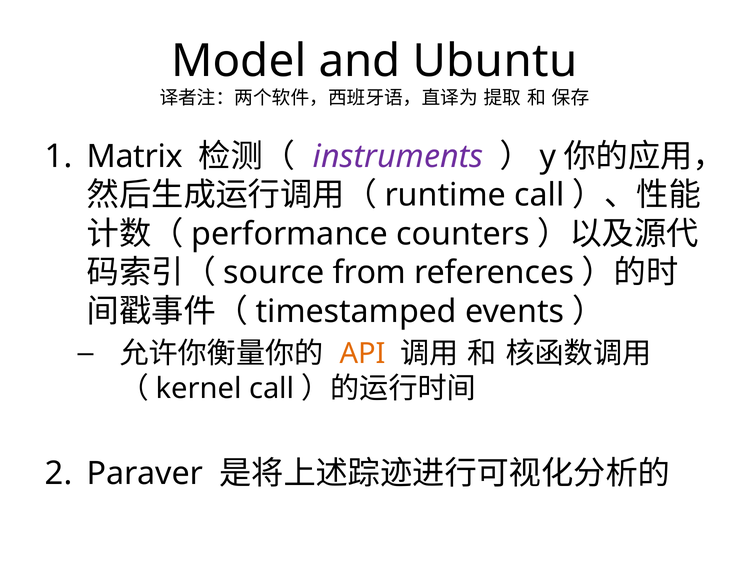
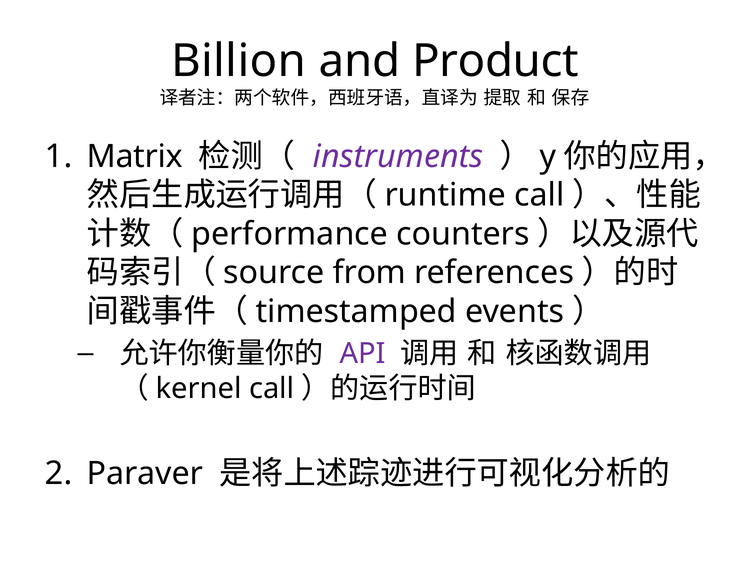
Model: Model -> Billion
Ubuntu: Ubuntu -> Product
API colour: orange -> purple
